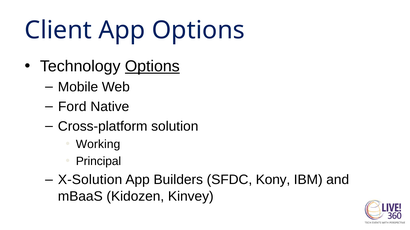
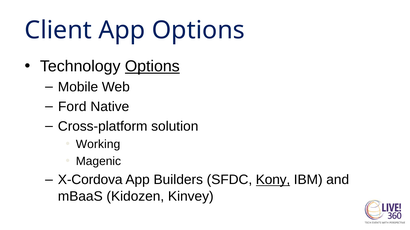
Principal: Principal -> Magenic
X-Solution: X-Solution -> X-Cordova
Kony underline: none -> present
